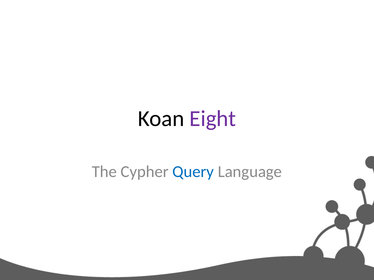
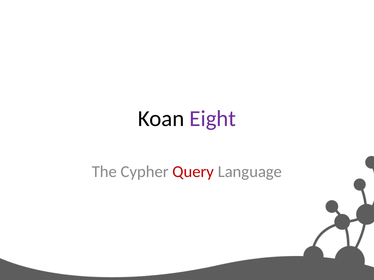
Query colour: blue -> red
